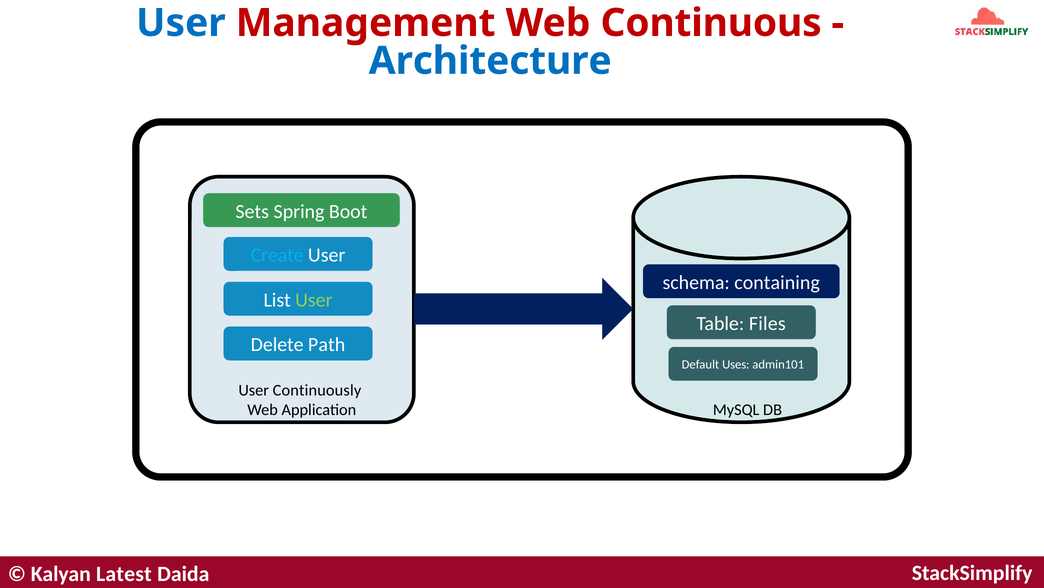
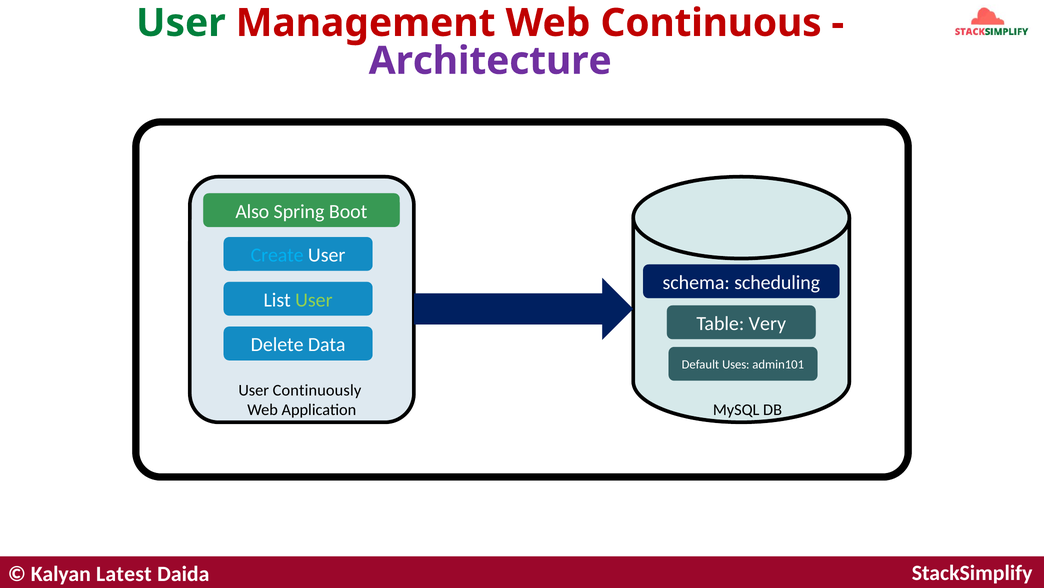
User at (181, 23) colour: blue -> green
Architecture colour: blue -> purple
Sets: Sets -> Also
containing: containing -> scheduling
Files: Files -> Very
Path: Path -> Data
